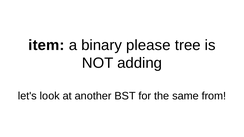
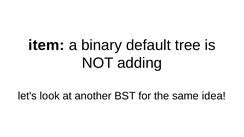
please: please -> default
from: from -> idea
